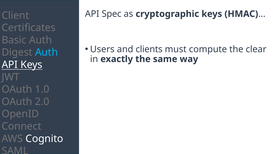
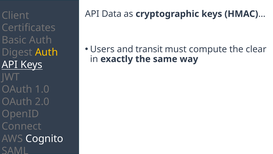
Spec: Spec -> Data
clients: clients -> transit
Auth at (46, 52) colour: light blue -> yellow
